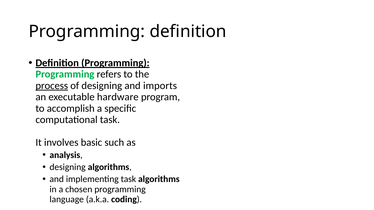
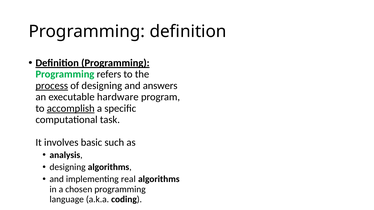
imports: imports -> answers
accomplish underline: none -> present
implementing task: task -> real
